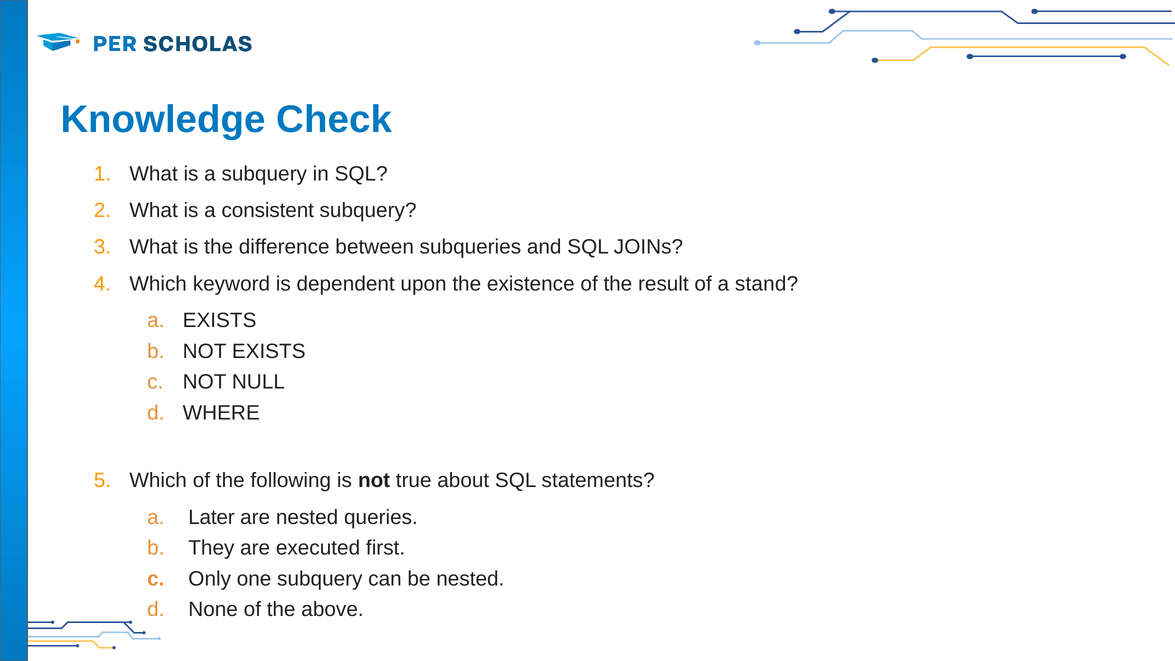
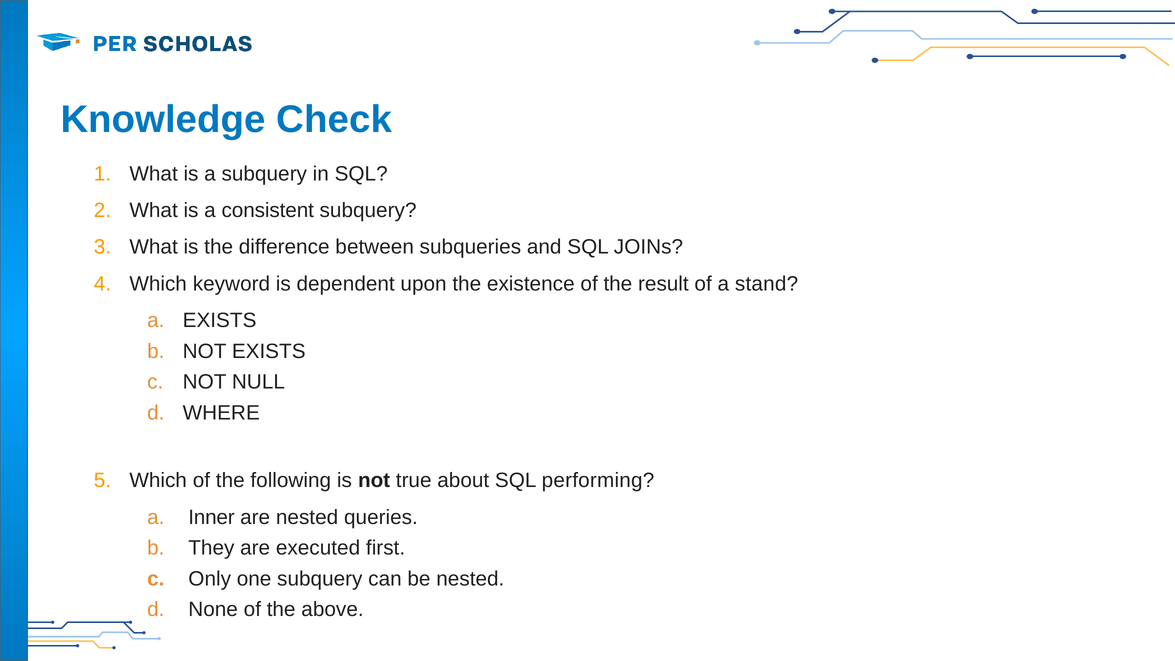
statements: statements -> performing
Later: Later -> Inner
